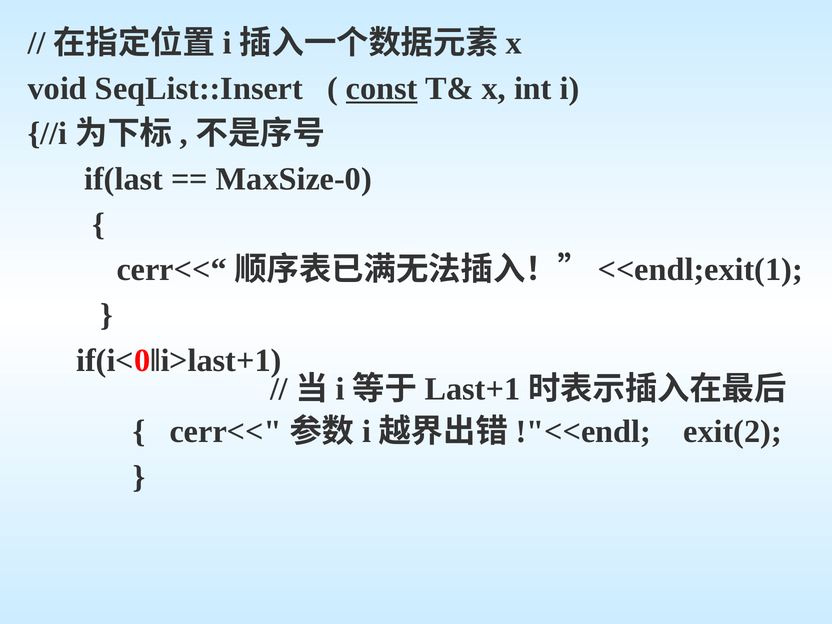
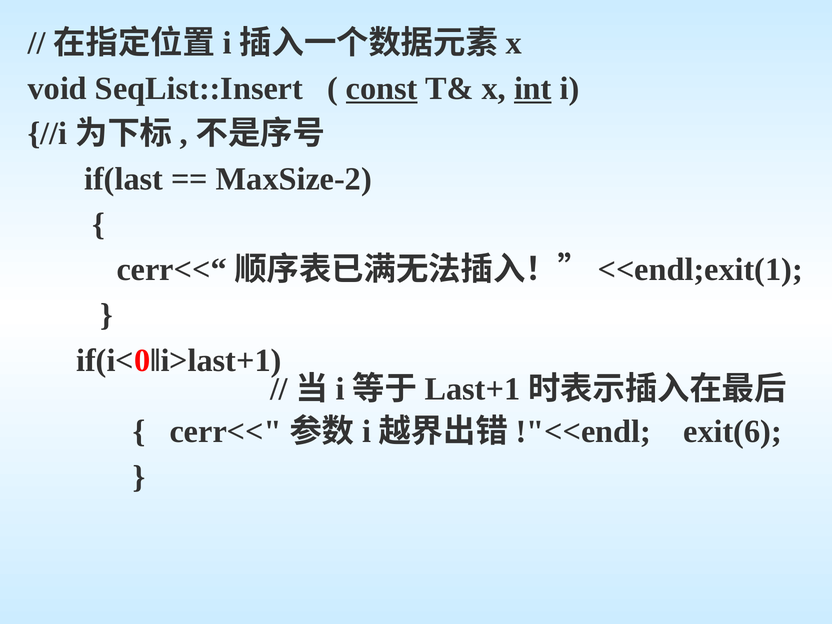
int underline: none -> present
MaxSize-0: MaxSize-0 -> MaxSize-2
exit(2: exit(2 -> exit(6
